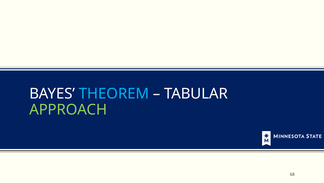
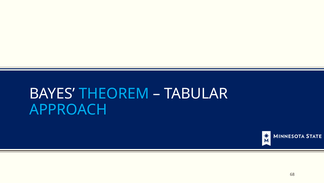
APPROACH colour: light green -> light blue
